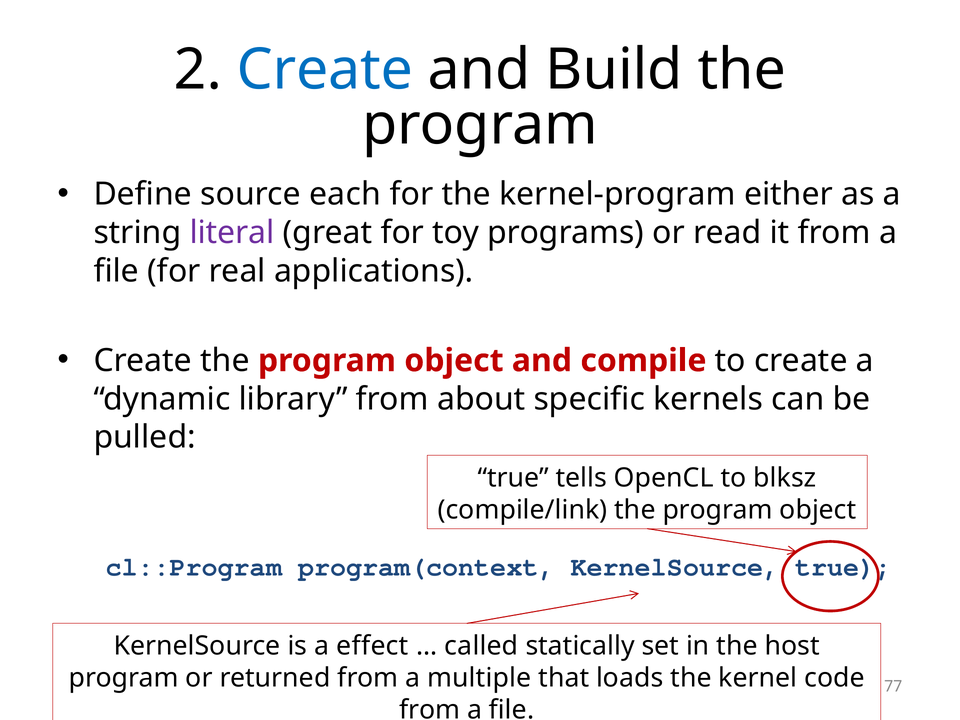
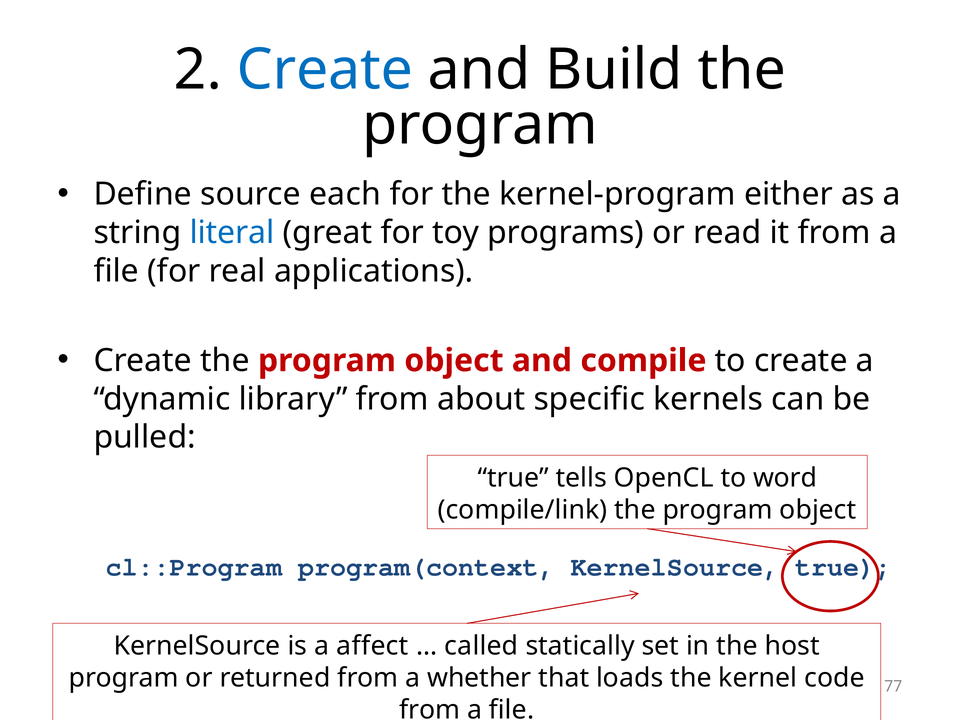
literal colour: purple -> blue
blksz: blksz -> word
effect: effect -> affect
multiple: multiple -> whether
